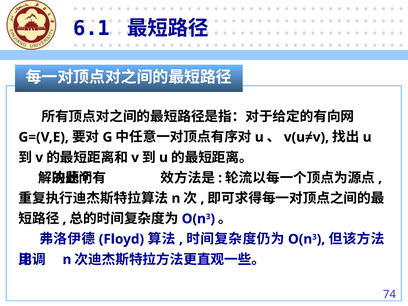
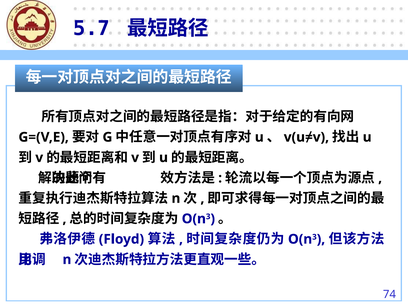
6.1: 6.1 -> 5.7
